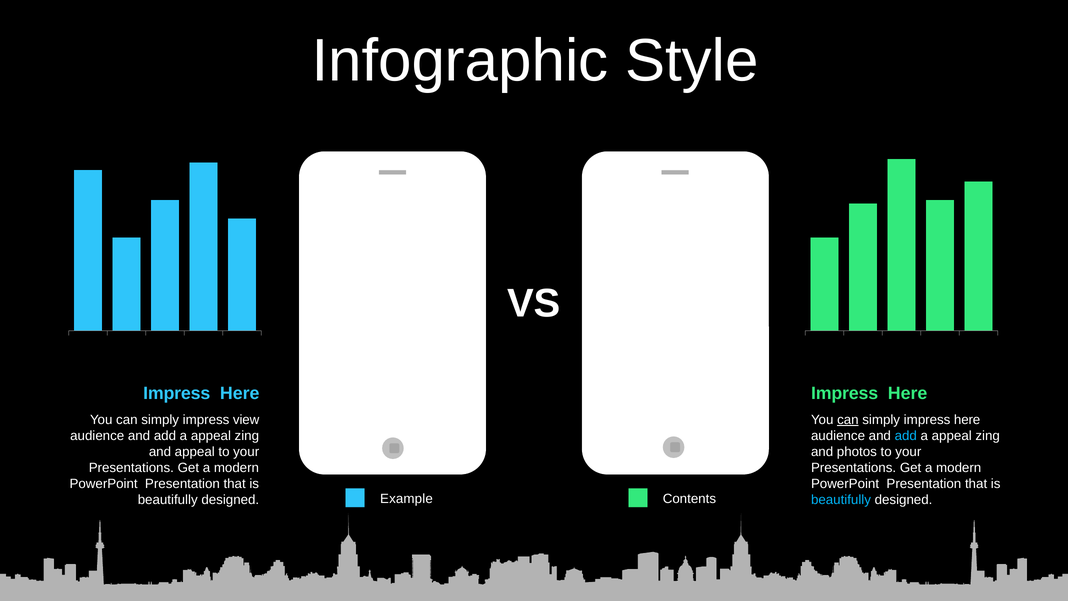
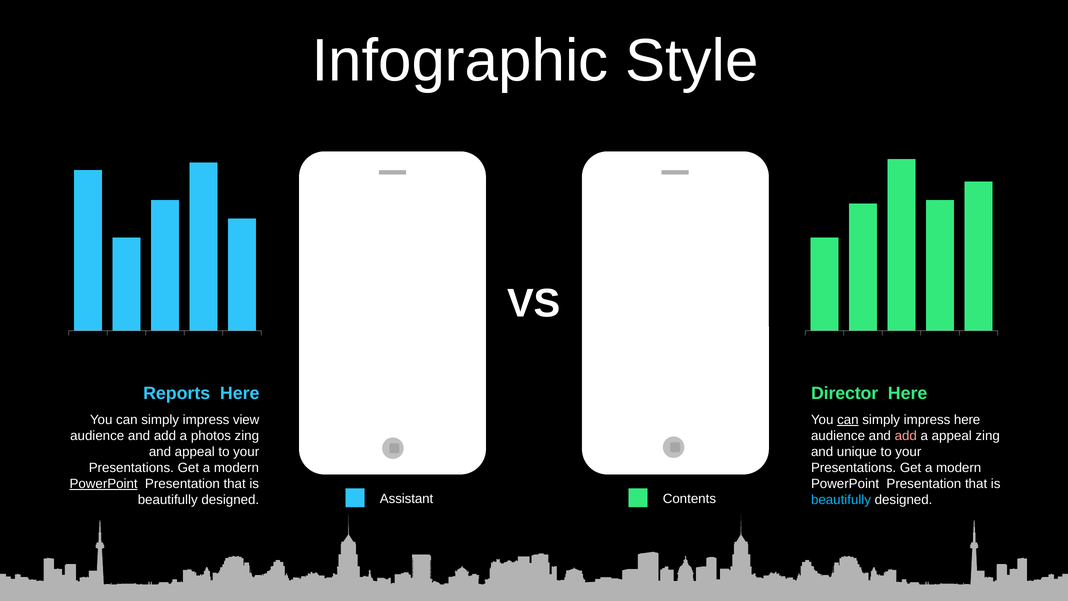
Impress at (177, 393): Impress -> Reports
Impress at (845, 393): Impress -> Director
appeal at (211, 436): appeal -> photos
add at (906, 436) colour: light blue -> pink
photos: photos -> unique
PowerPoint at (104, 484) underline: none -> present
Example: Example -> Assistant
